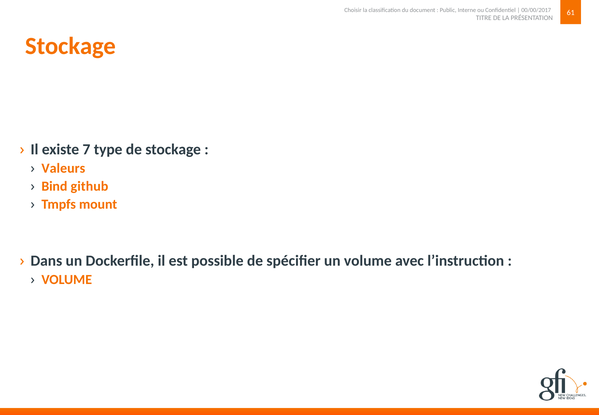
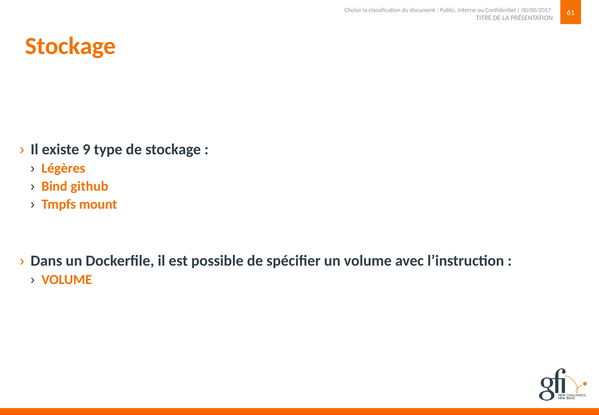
7: 7 -> 9
Valeurs: Valeurs -> Légères
